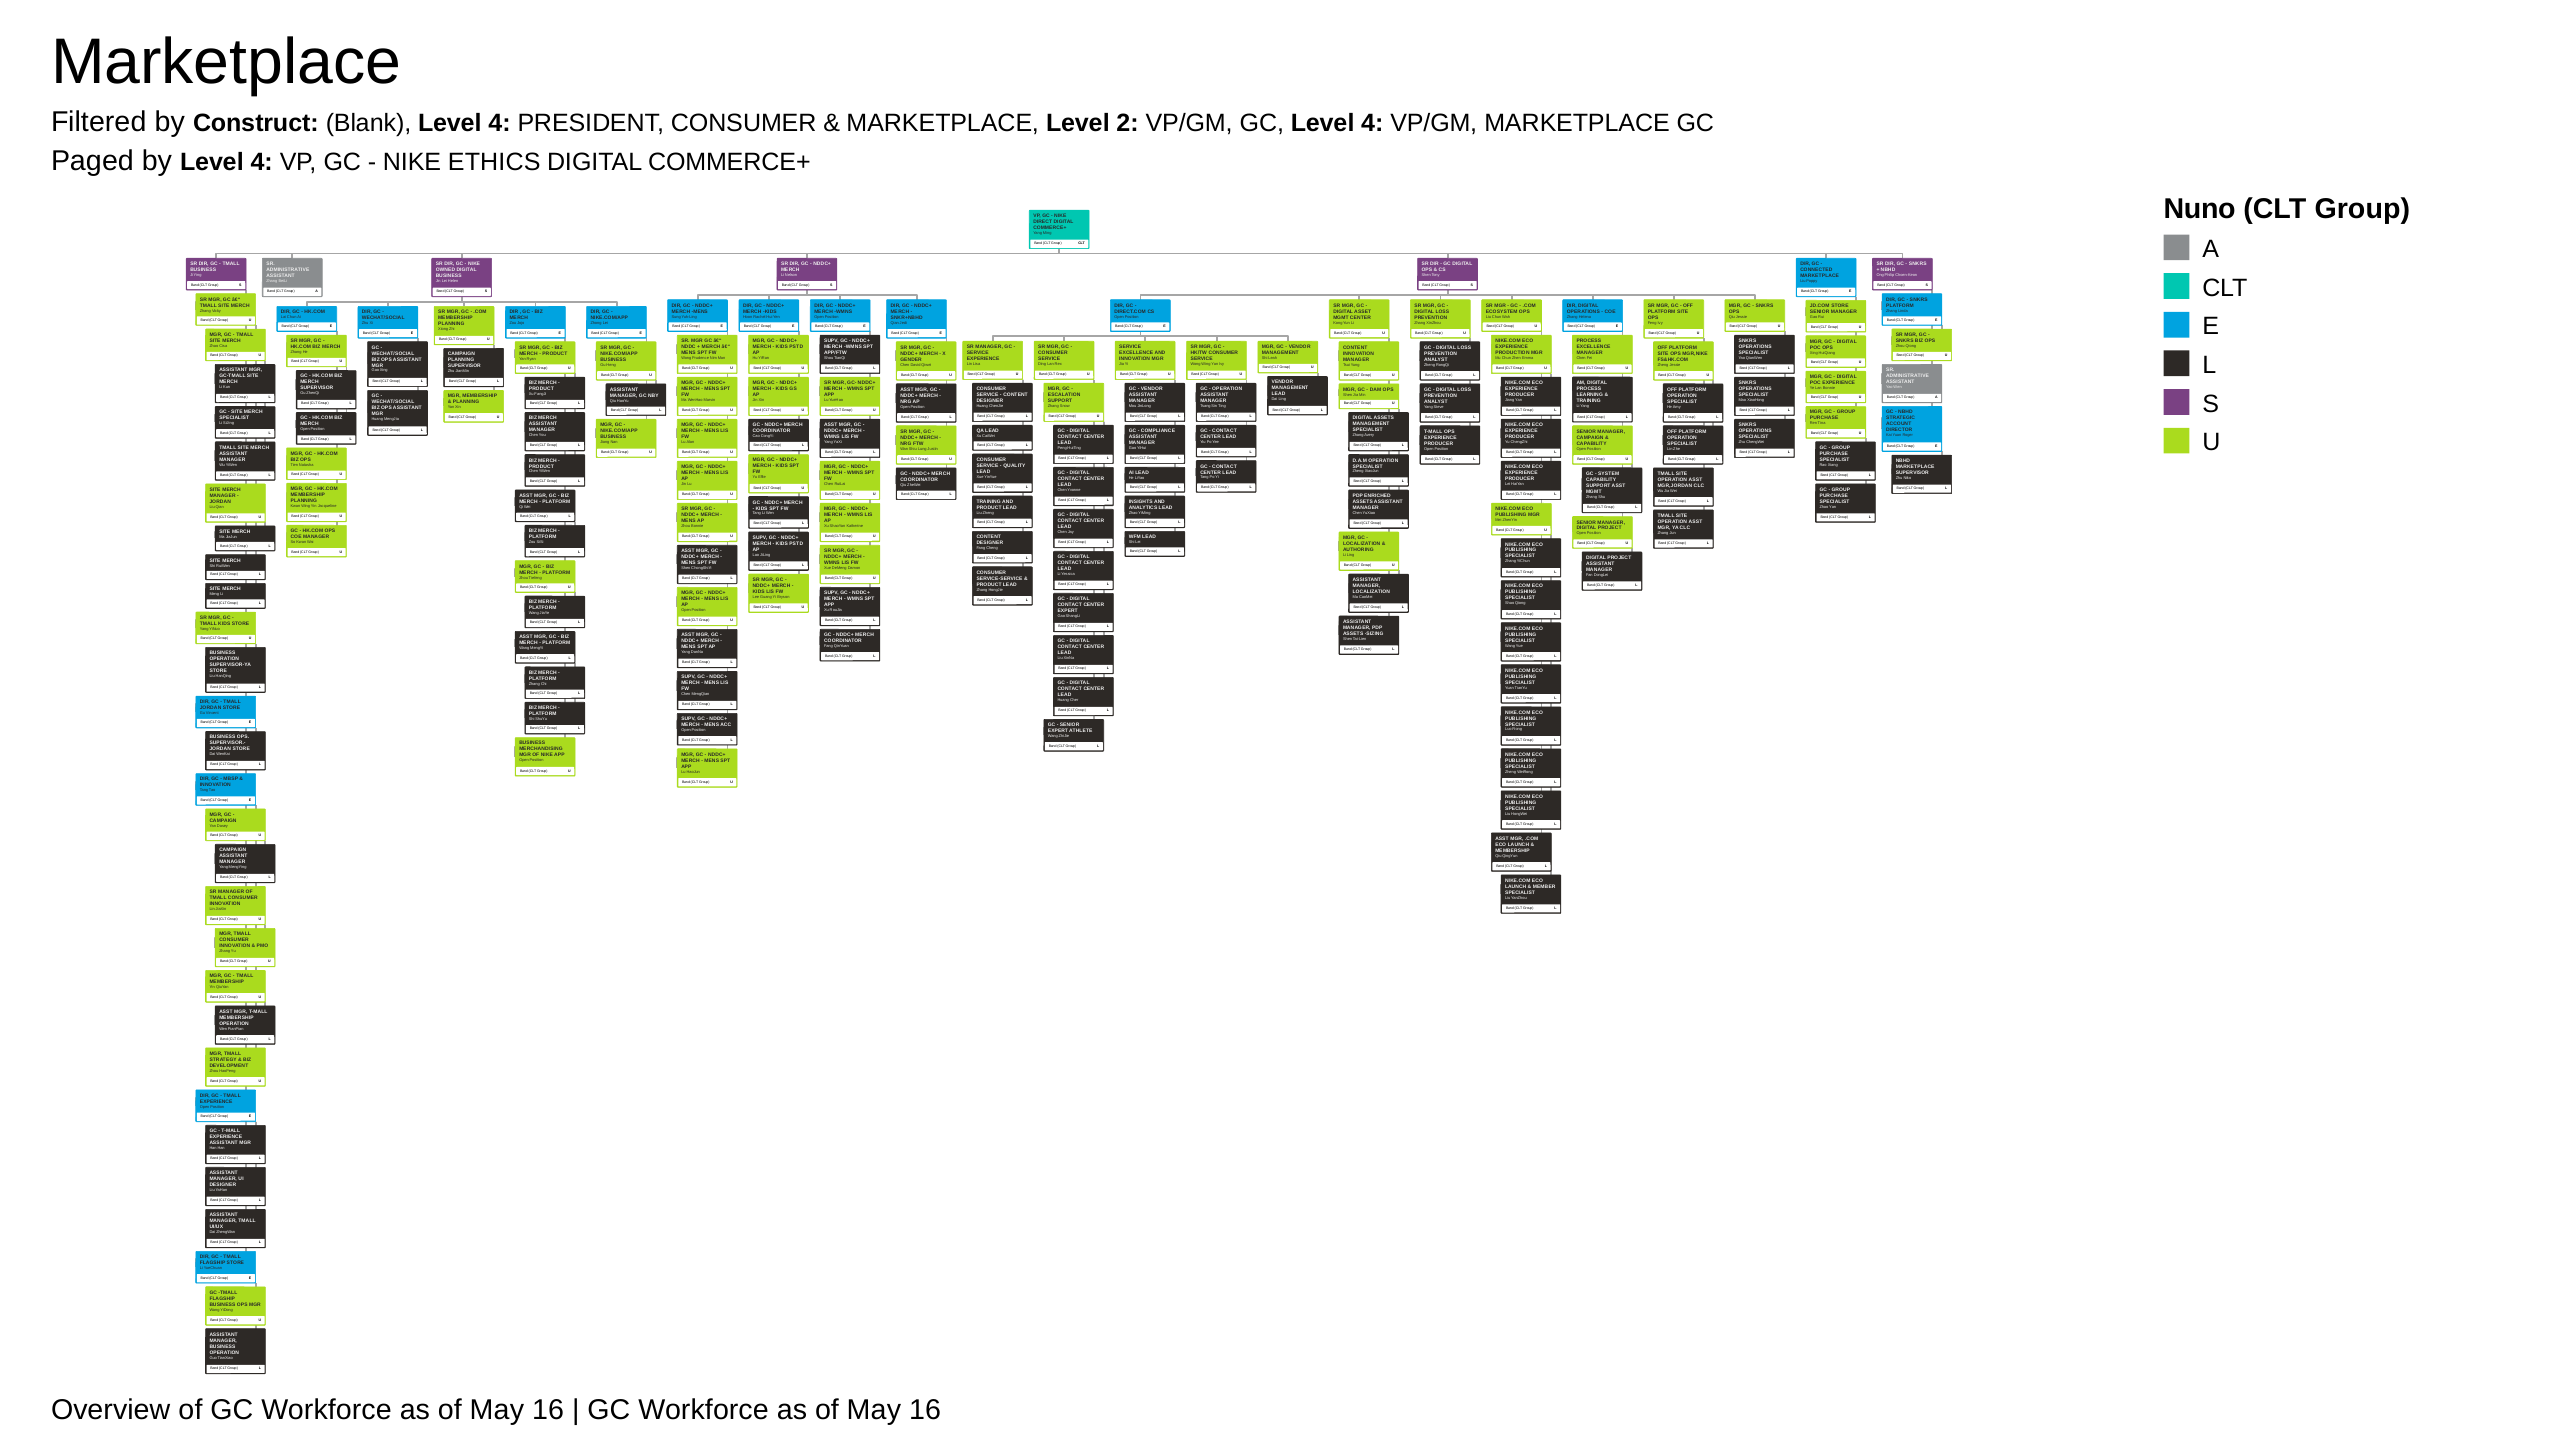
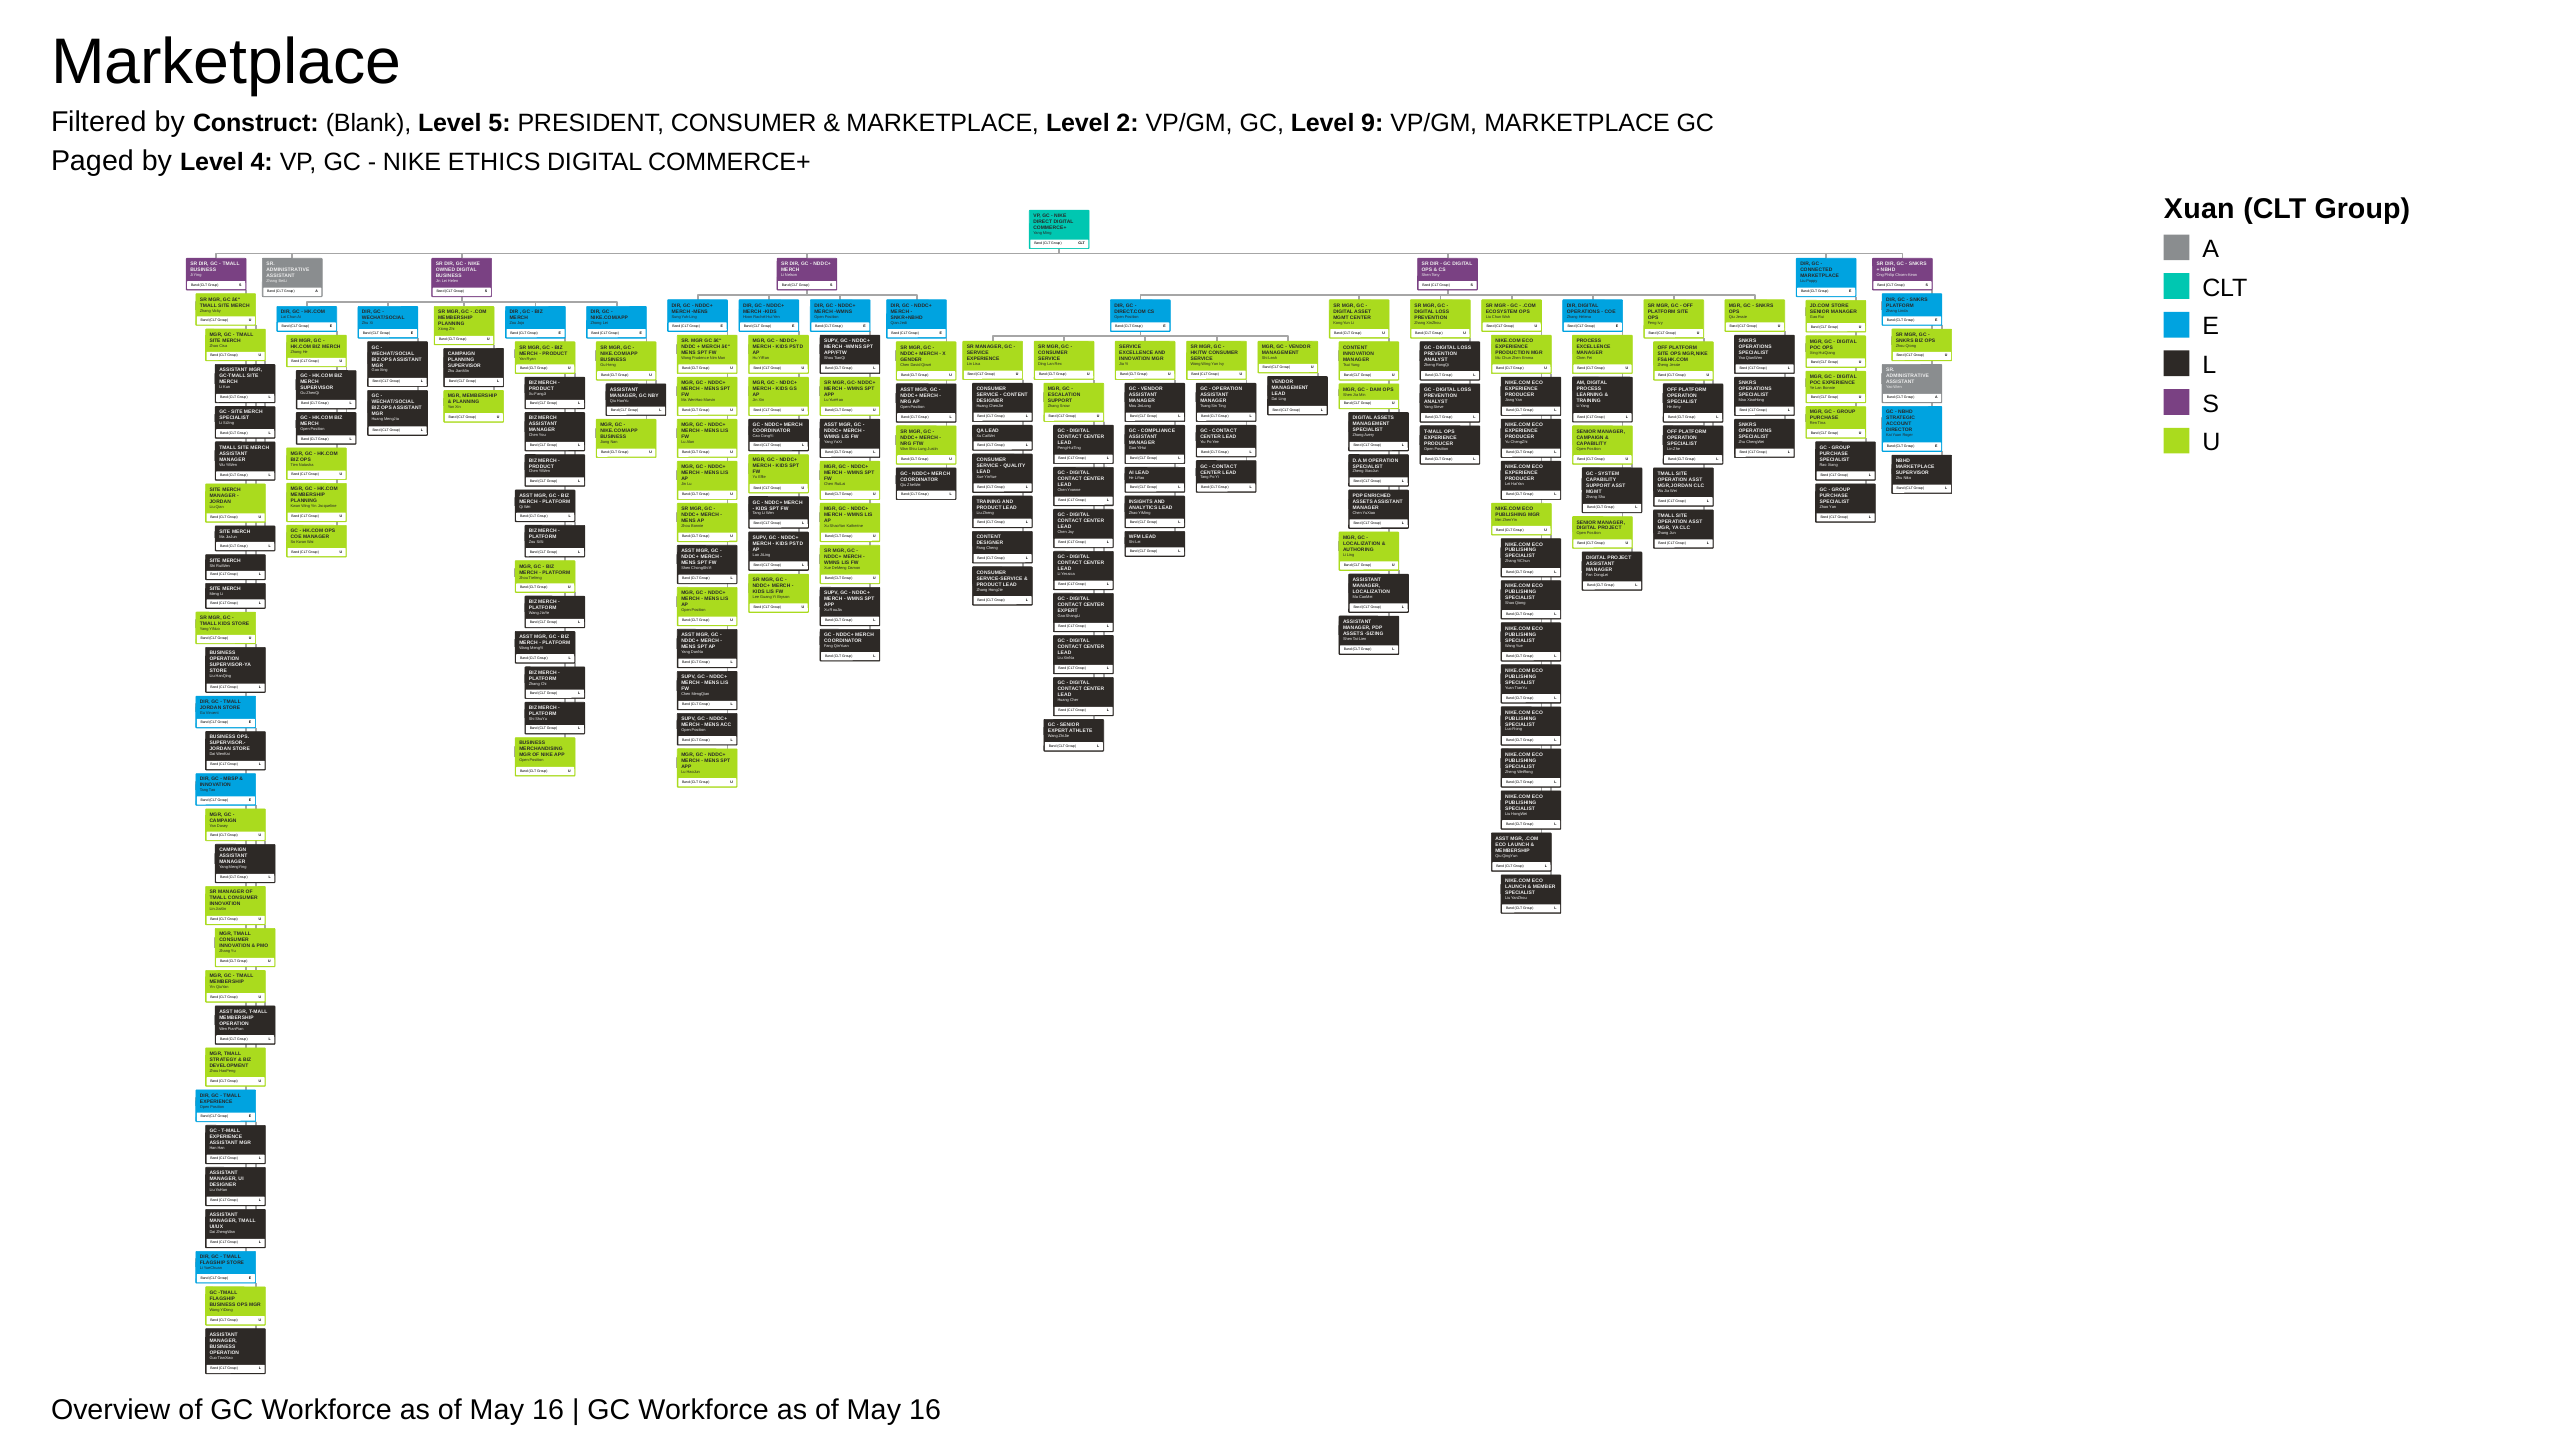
Blank Level 4: 4 -> 5
GC Level 4: 4 -> 9
Nuno: Nuno -> Xuan
